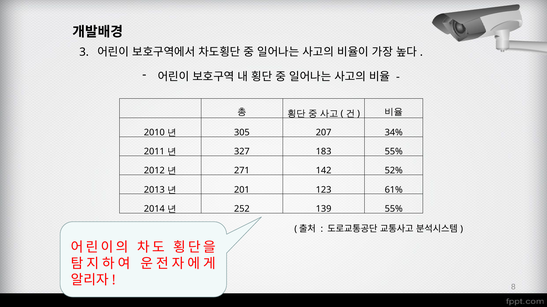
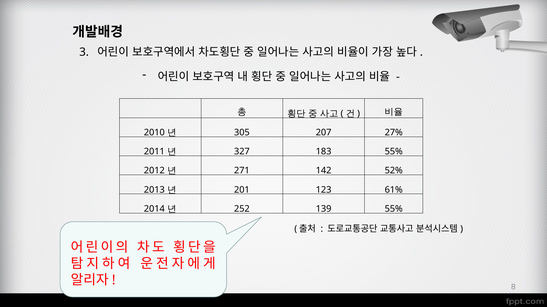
34%: 34% -> 27%
